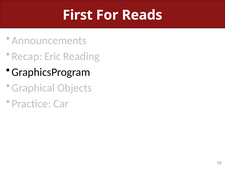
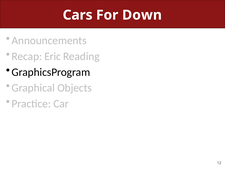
First: First -> Cars
Reads: Reads -> Down
